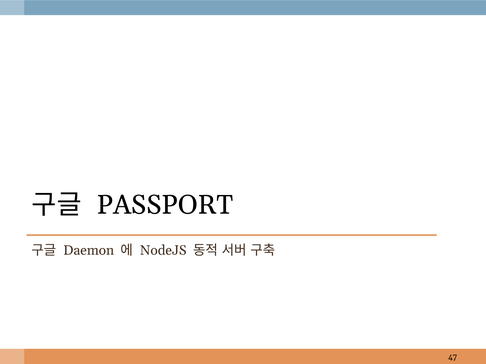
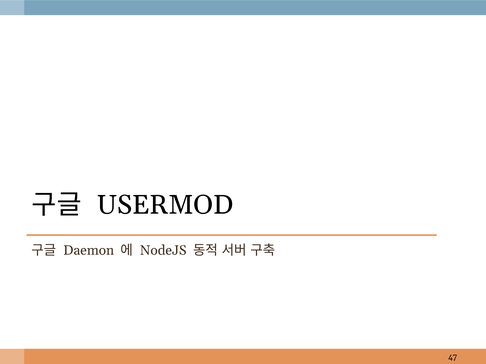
PASSPORT: PASSPORT -> USERMOD
